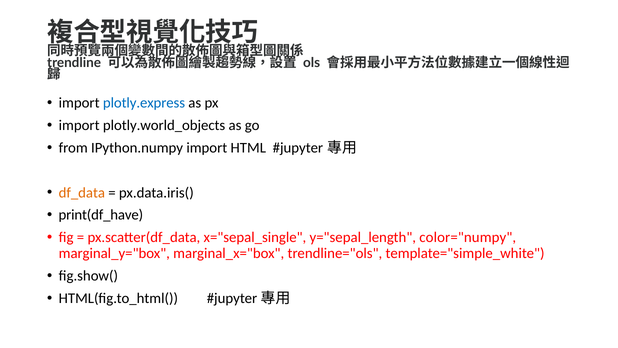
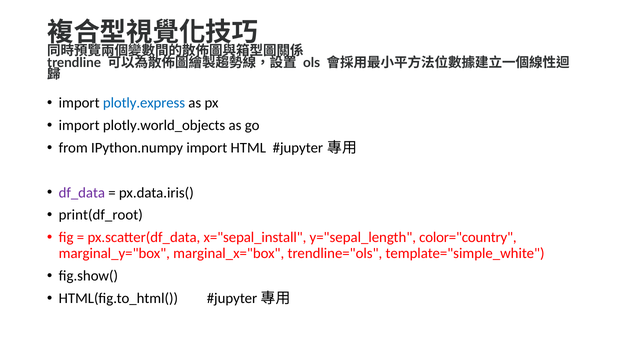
df_data colour: orange -> purple
print(df_have: print(df_have -> print(df_root
x="sepal_single: x="sepal_single -> x="sepal_install
color="numpy: color="numpy -> color="country
